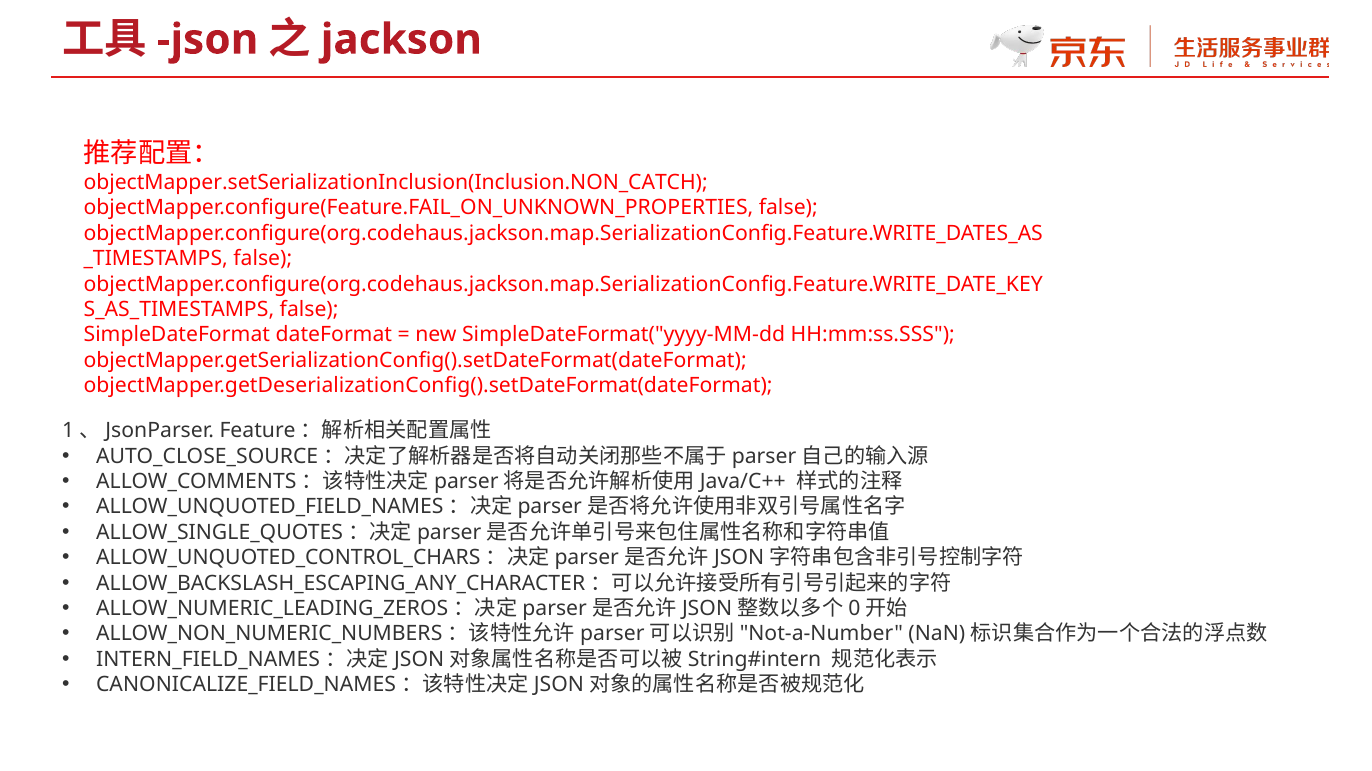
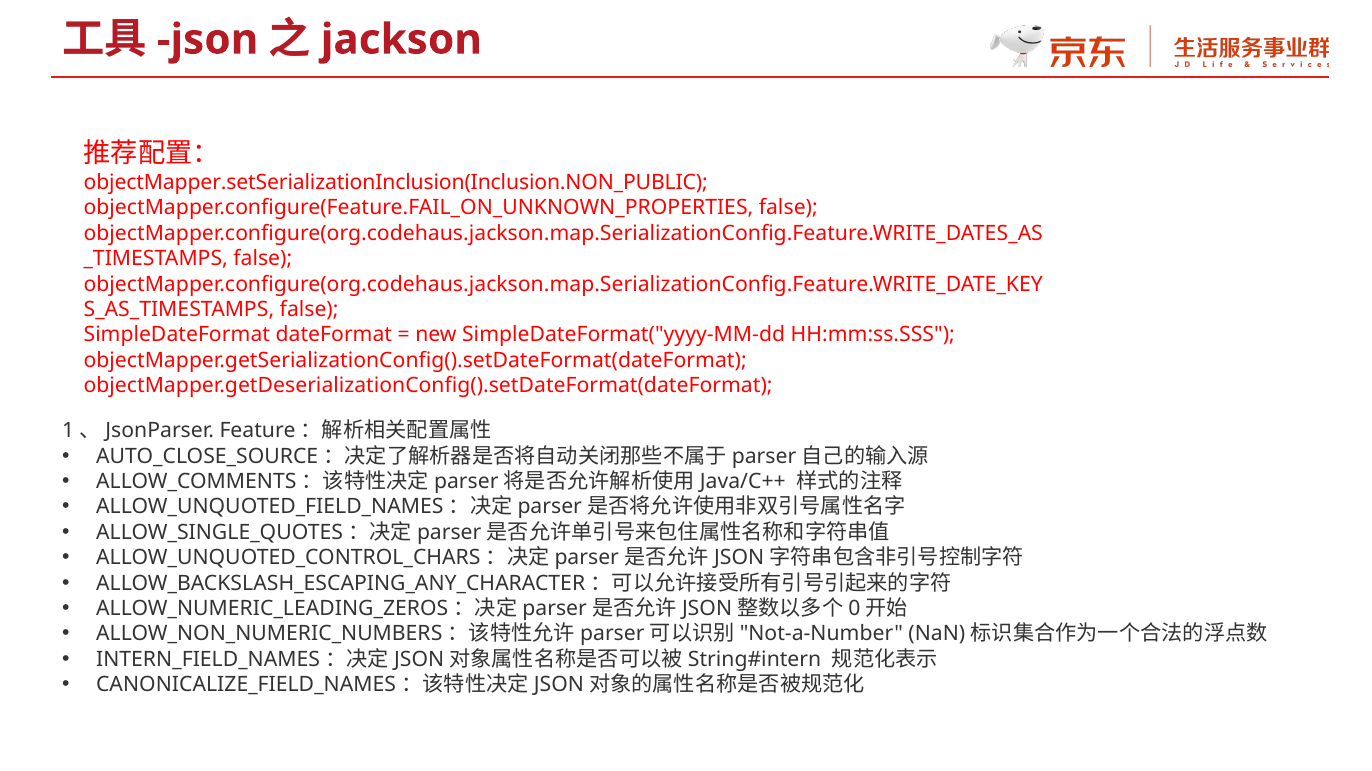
objectMapper.setSerializationInclusion(Inclusion.NON_CATCH: objectMapper.setSerializationInclusion(Inclusion.NON_CATCH -> objectMapper.setSerializationInclusion(Inclusion.NON_PUBLIC
